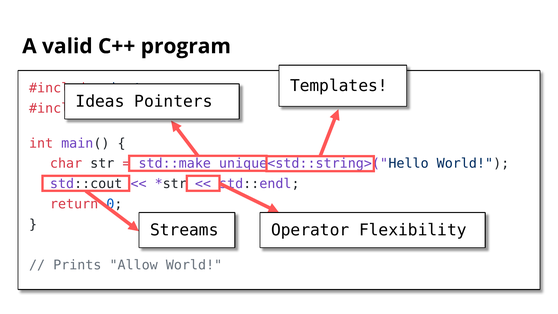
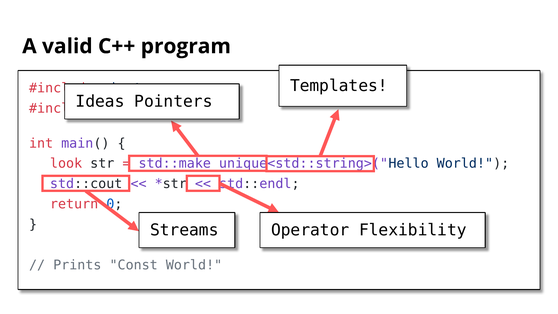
char: char -> look
Allow: Allow -> Const
